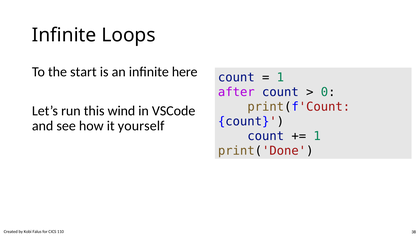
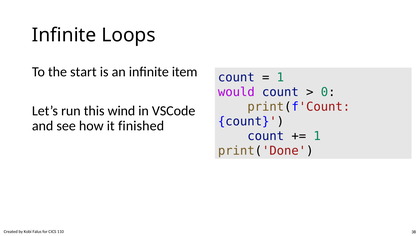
here: here -> item
after: after -> would
yourself: yourself -> finished
